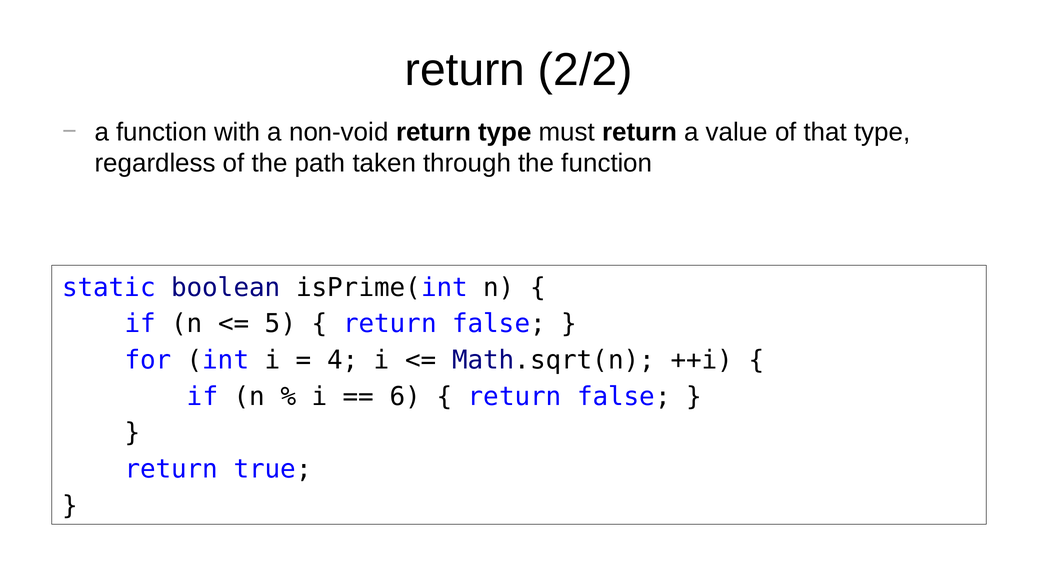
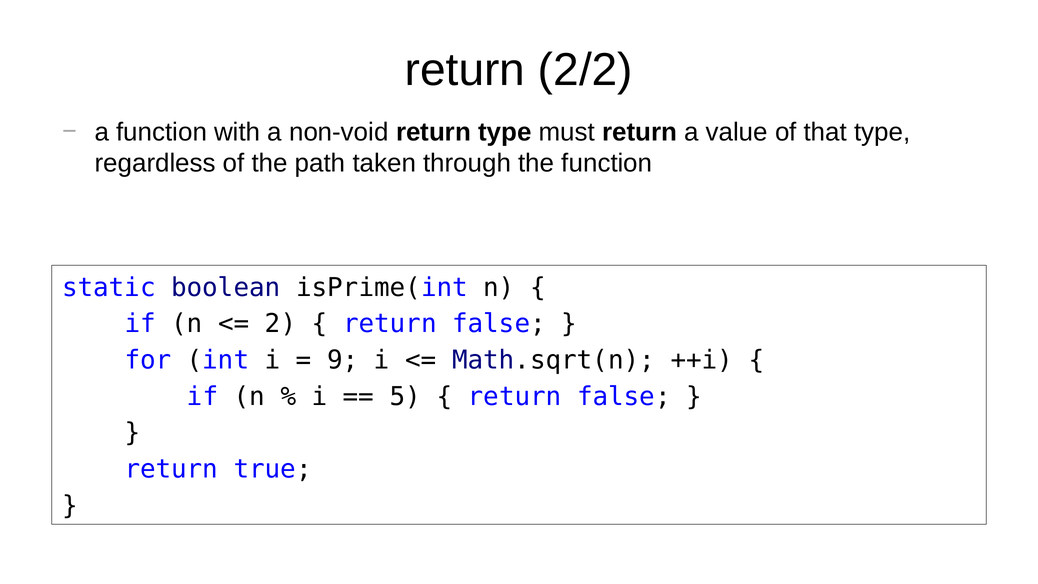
5: 5 -> 2
4: 4 -> 9
6: 6 -> 5
